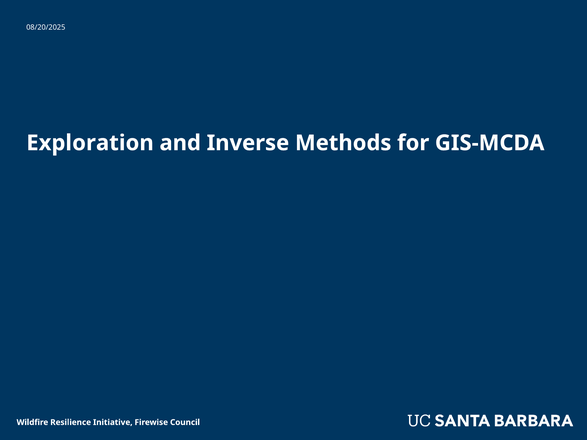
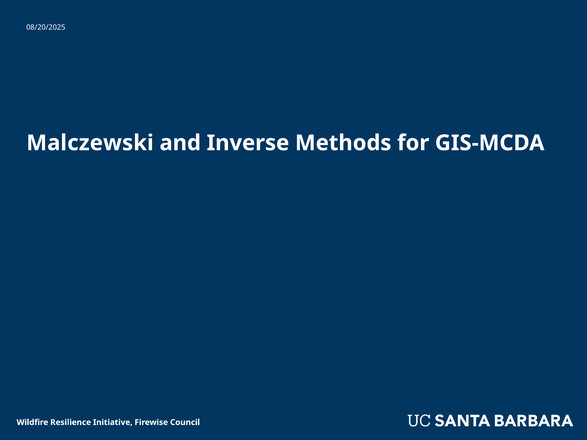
Exploration: Exploration -> Malczewski
